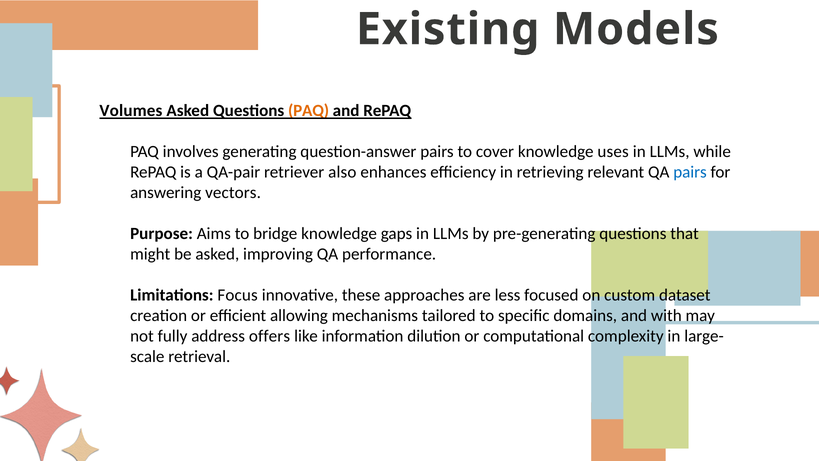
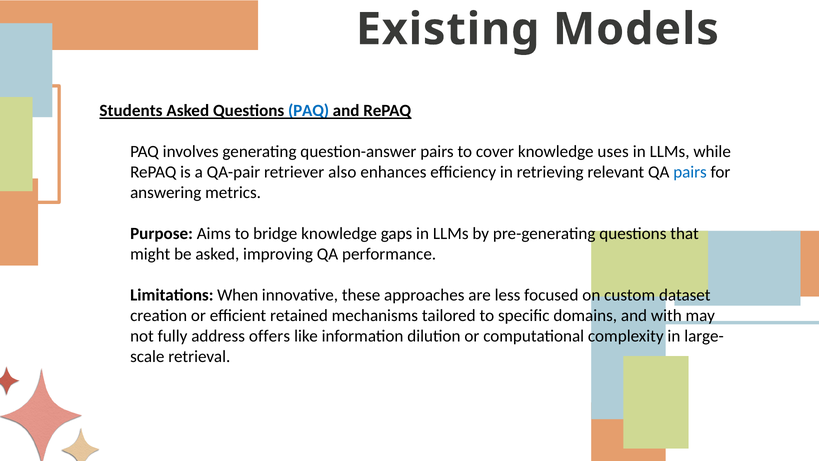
Volumes: Volumes -> Students
PAQ at (309, 111) colour: orange -> blue
vectors: vectors -> metrics
Focus: Focus -> When
allowing: allowing -> retained
